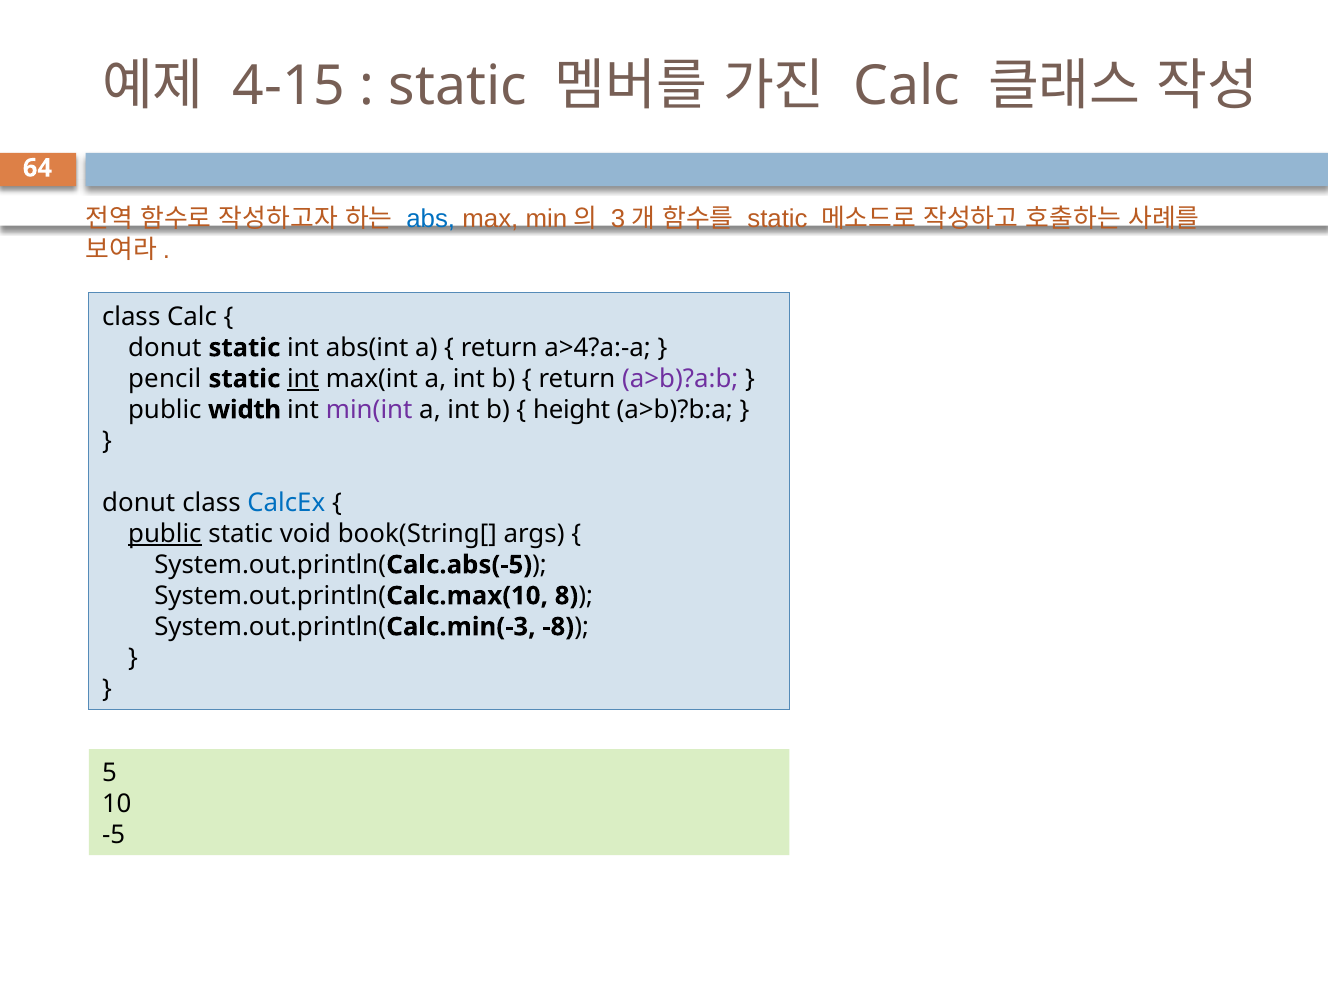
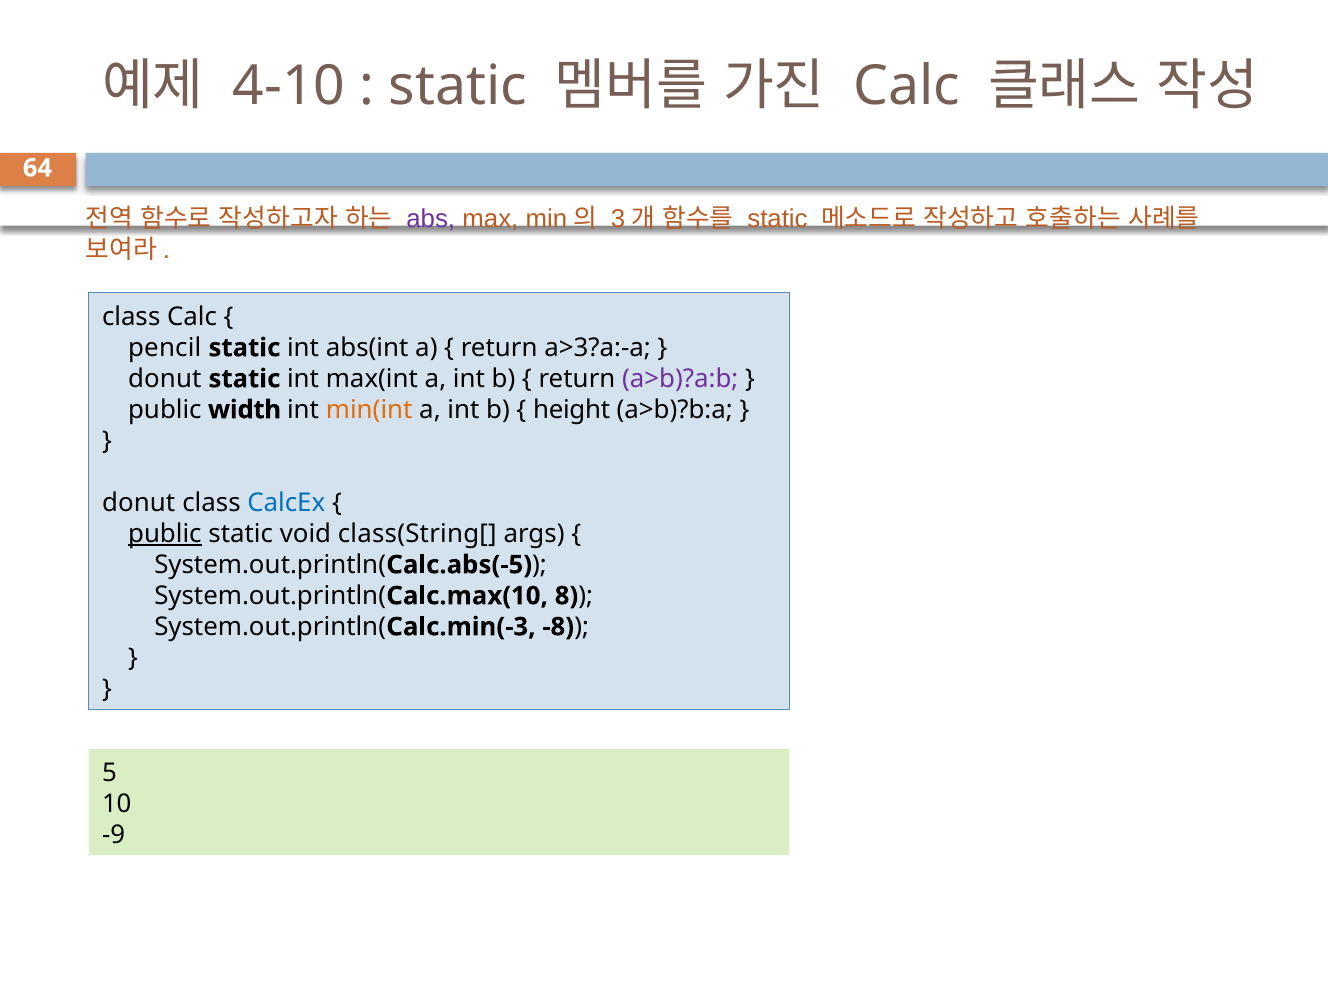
4-15: 4-15 -> 4-10
abs colour: blue -> purple
donut at (165, 348): donut -> pencil
a>4?a:-a: a>4?a:-a -> a>3?a:-a
pencil at (165, 379): pencil -> donut
int at (303, 379) underline: present -> none
min(int colour: purple -> orange
book(String[: book(String[ -> class(String[
-5: -5 -> -9
